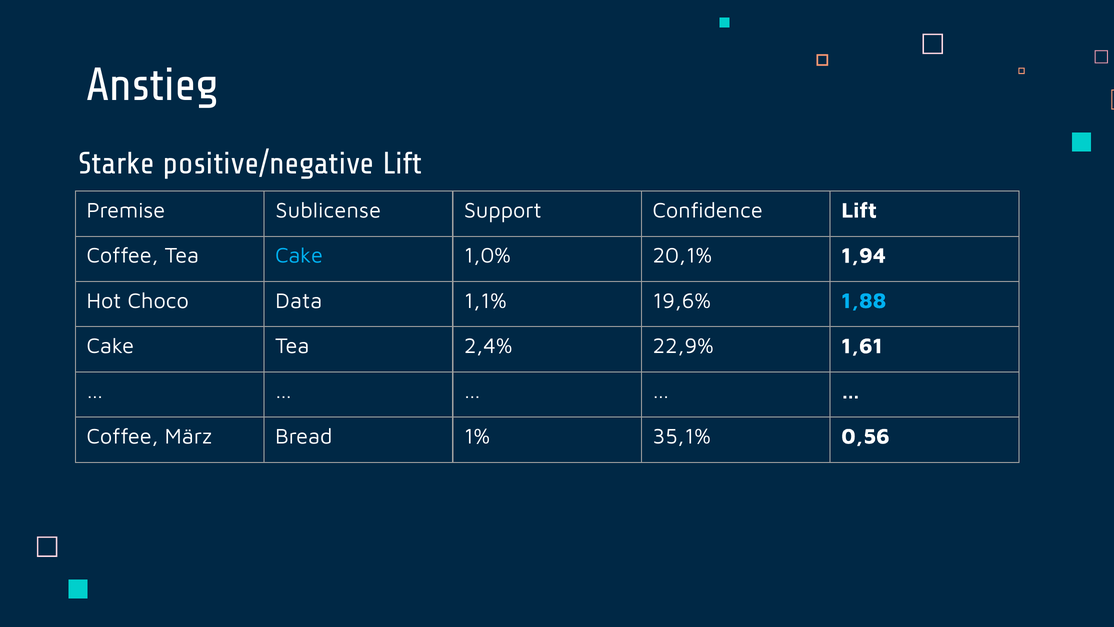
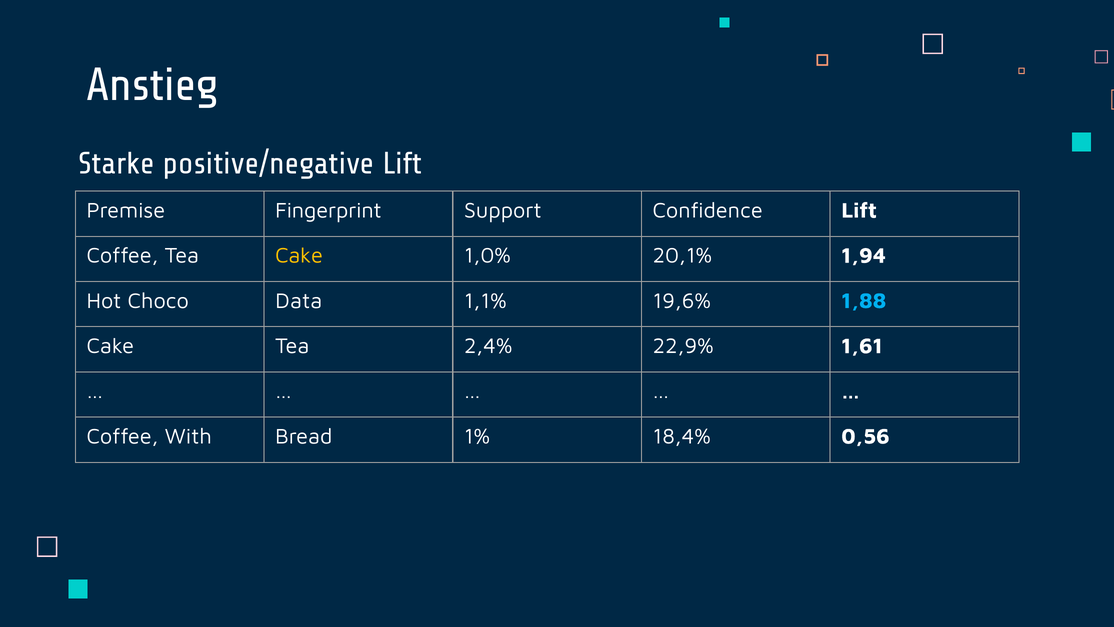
Sublicense: Sublicense -> Fingerprint
Cake at (299, 256) colour: light blue -> yellow
März: März -> With
35,1%: 35,1% -> 18,4%
